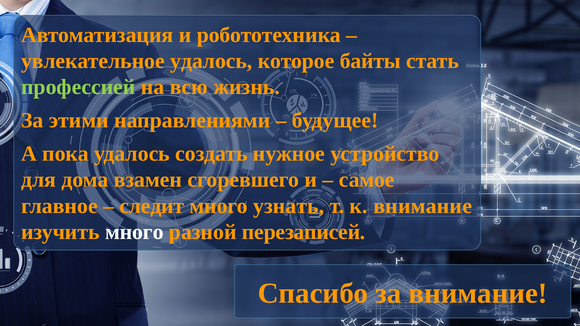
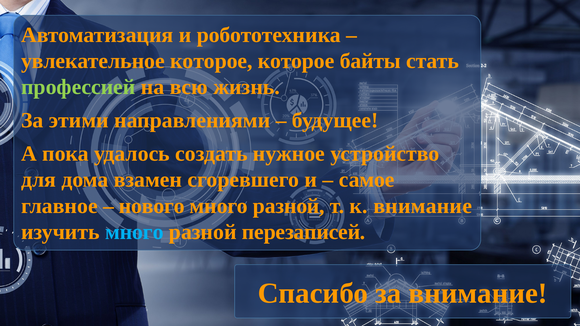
увлекательное удалось: удалось -> которое
следит: следит -> нового
узнать at (289, 206): узнать -> разной
много at (134, 232) colour: white -> light blue
